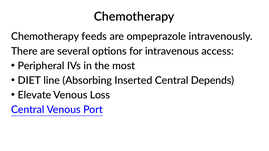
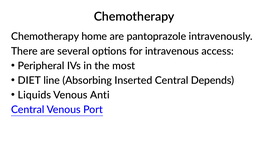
feeds: feeds -> home
ompeprazole: ompeprazole -> pantoprazole
Elevate: Elevate -> Liquids
Loss: Loss -> Anti
